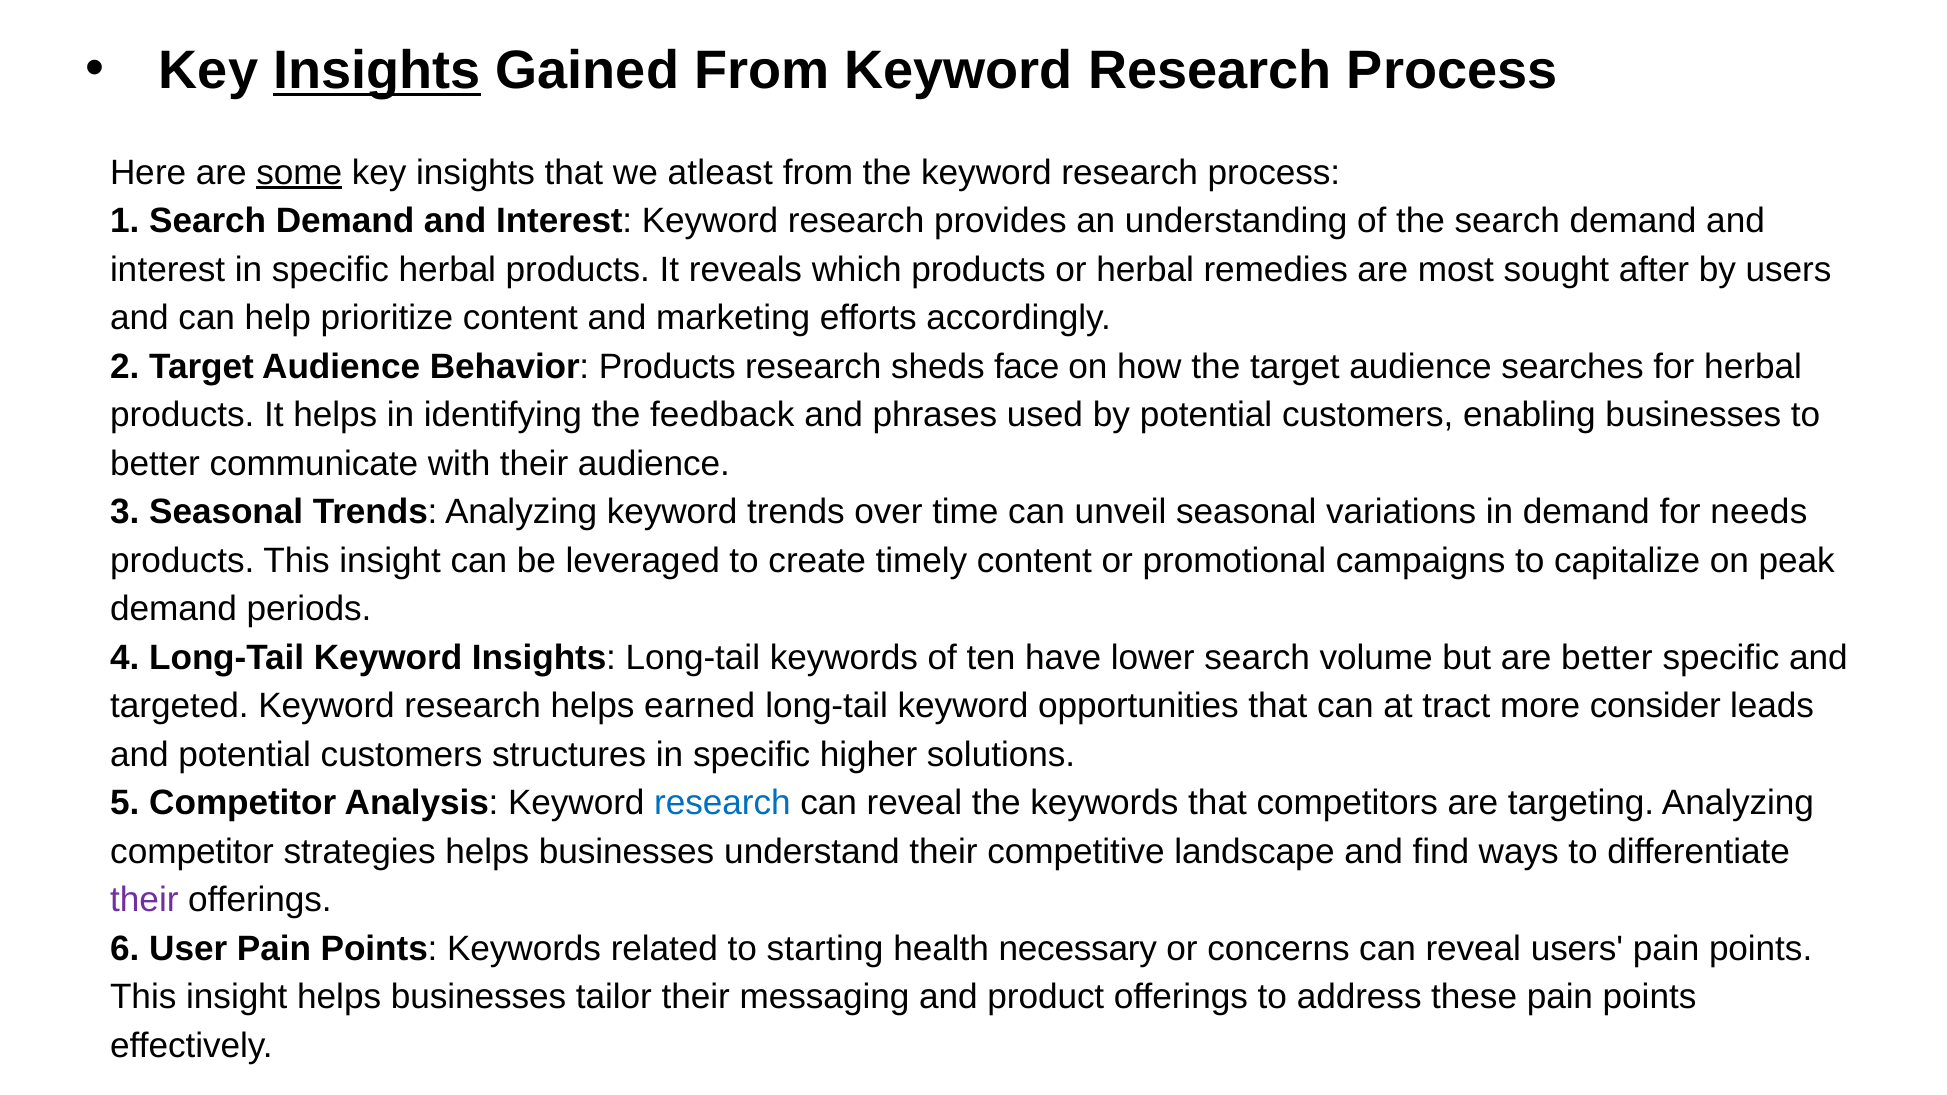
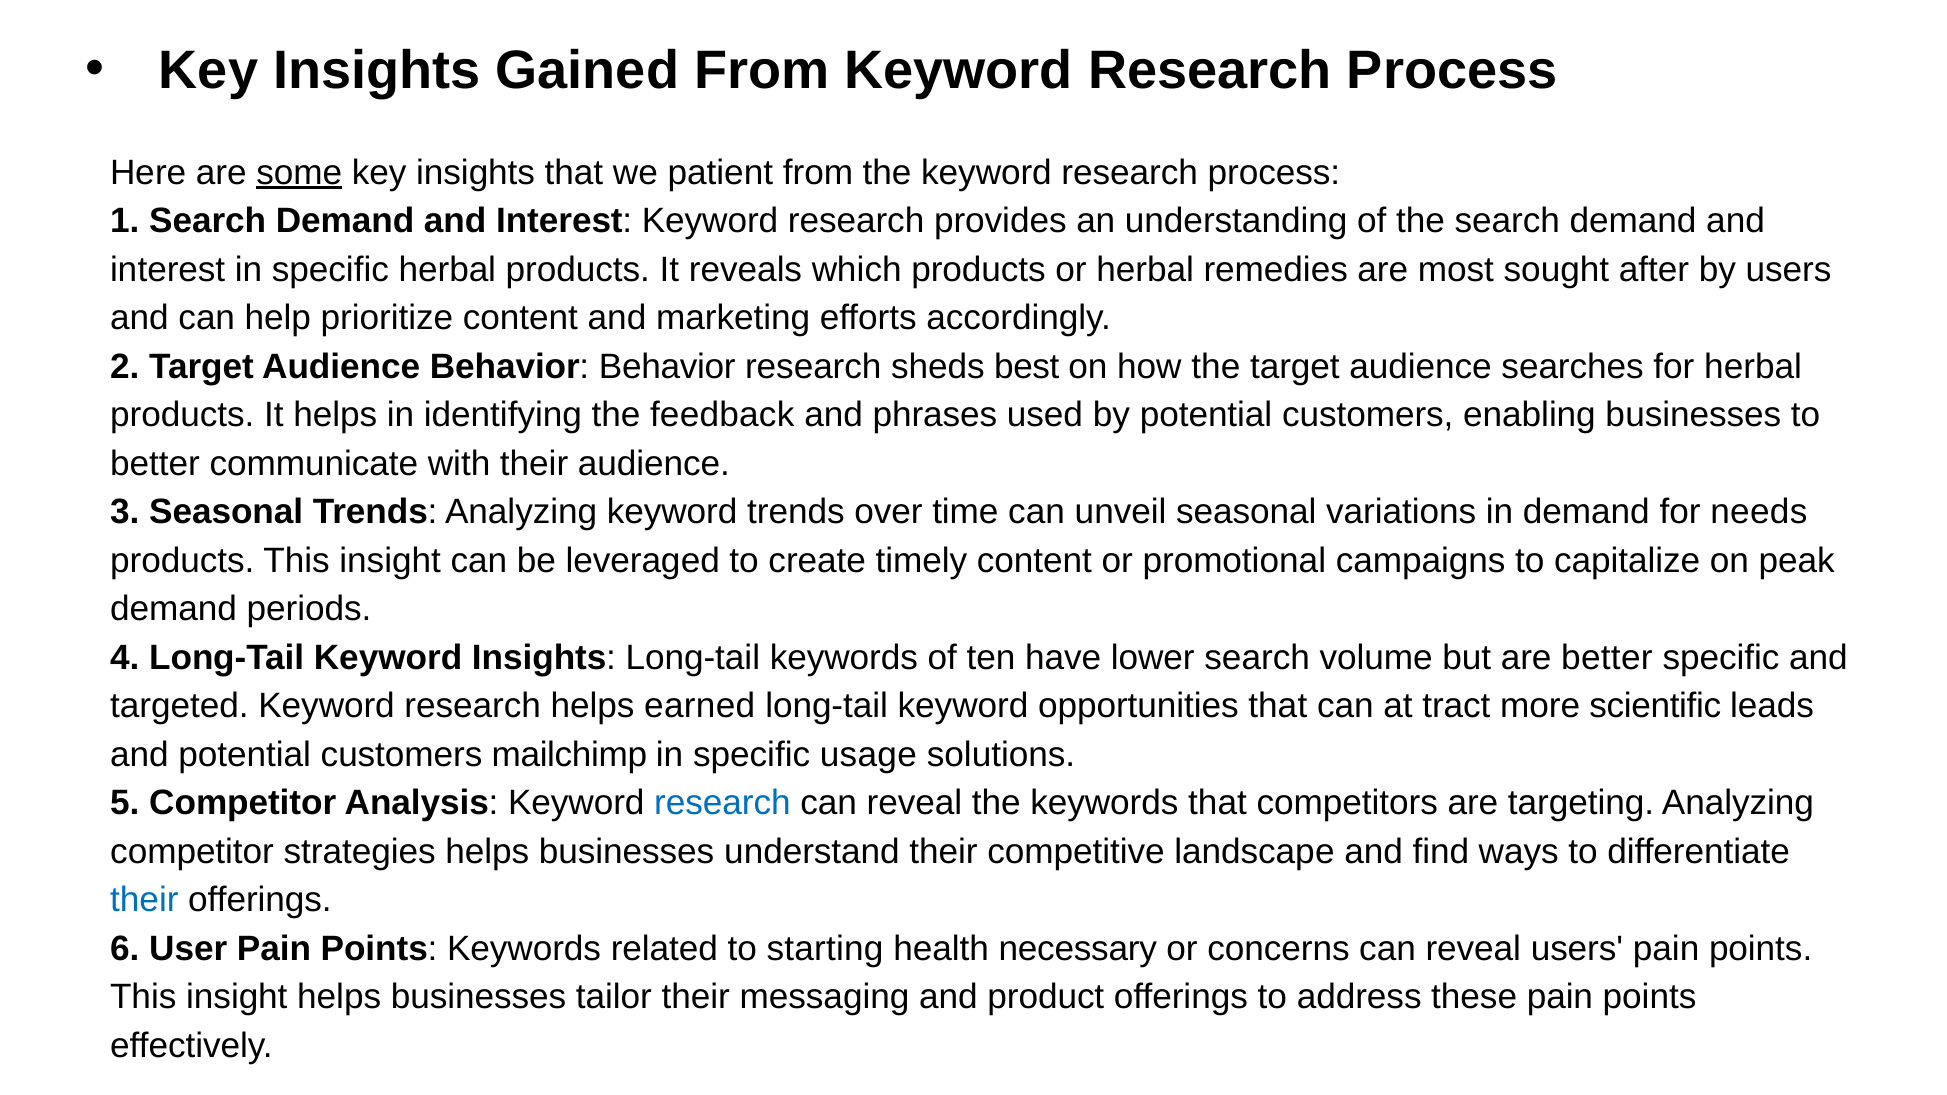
Insights at (377, 71) underline: present -> none
atleast: atleast -> patient
Behavior Products: Products -> Behavior
face: face -> best
consider: consider -> scientific
structures: structures -> mailchimp
higher: higher -> usage
their at (144, 900) colour: purple -> blue
